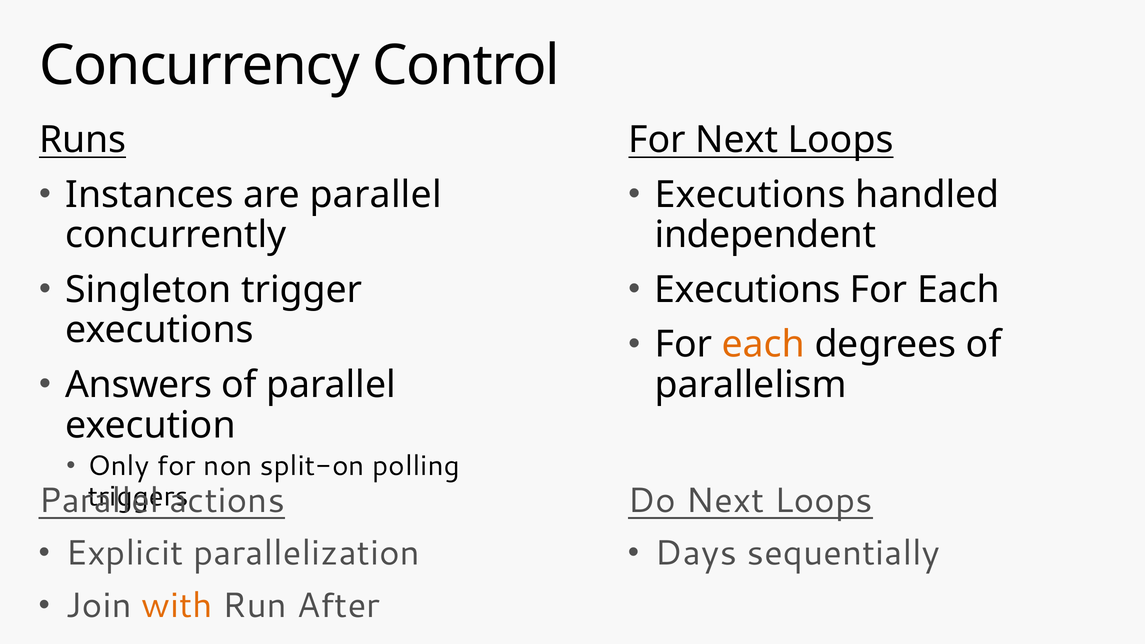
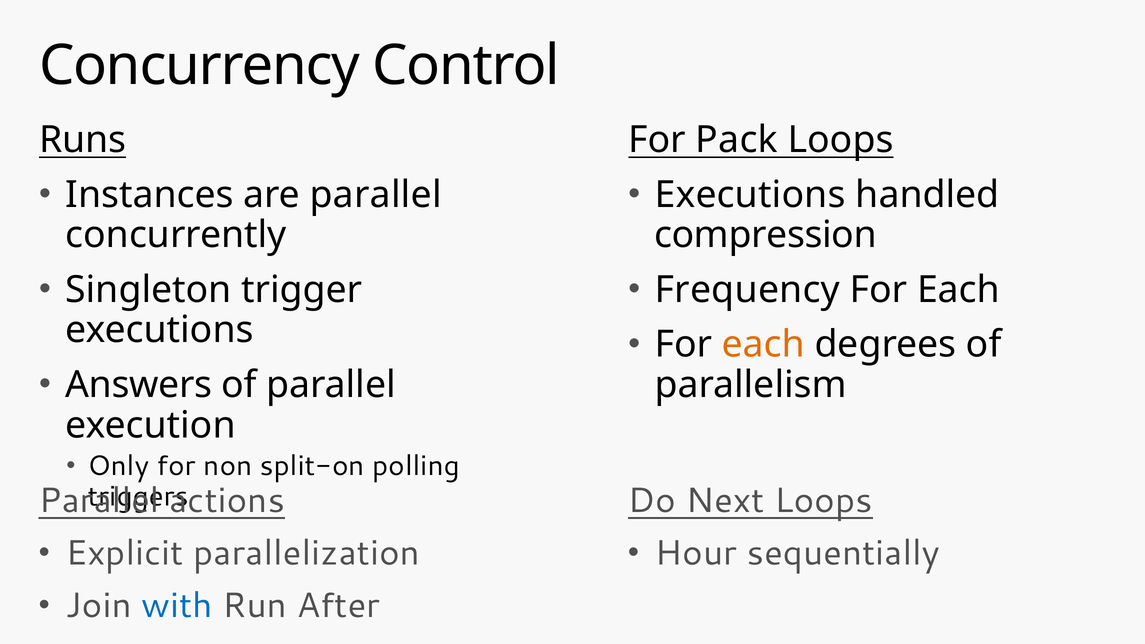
For Next: Next -> Pack
independent: independent -> compression
Executions at (748, 290): Executions -> Frequency
Days: Days -> Hour
with colour: orange -> blue
